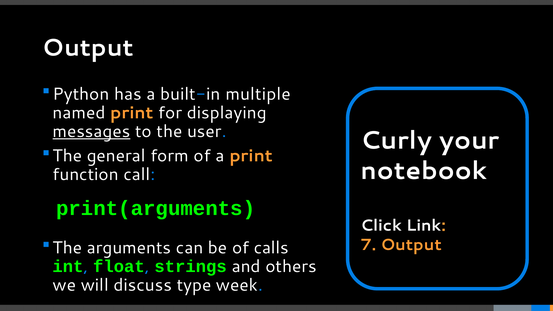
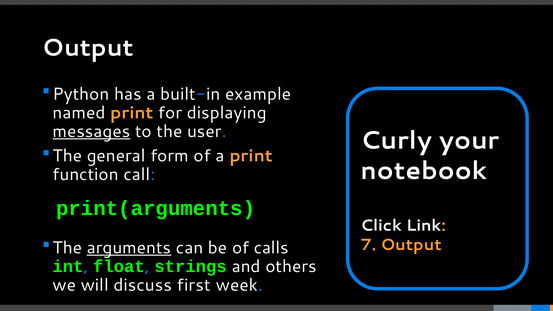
multiple: multiple -> example
arguments underline: none -> present
type: type -> first
